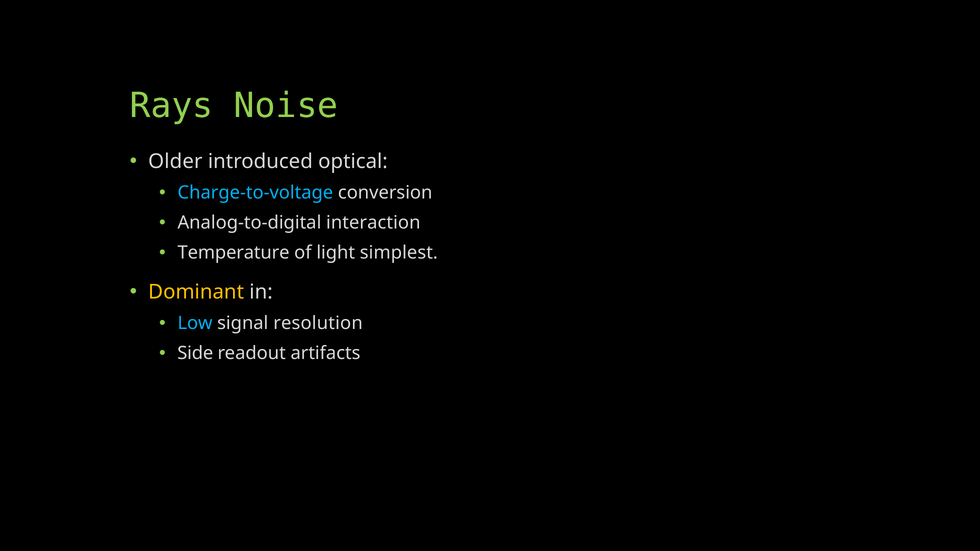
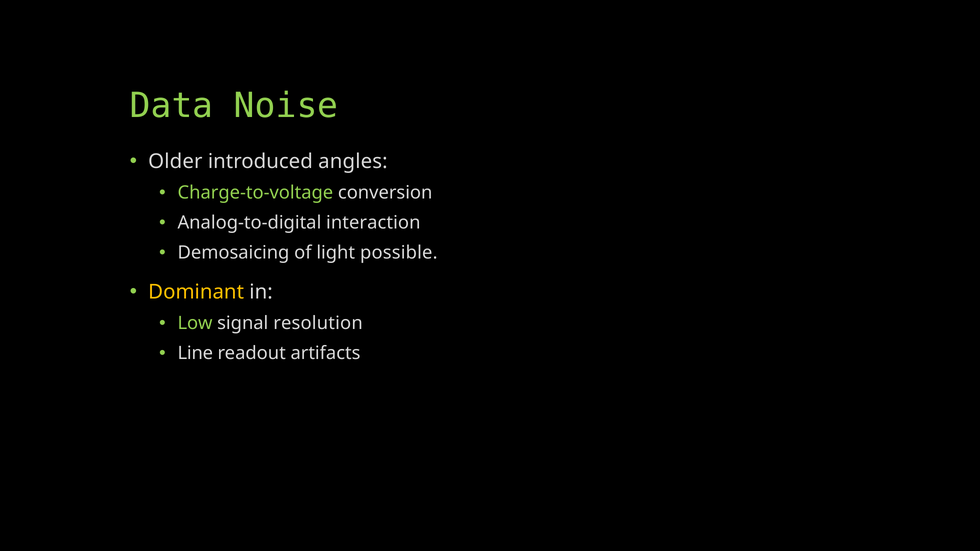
Rays: Rays -> Data
optical: optical -> angles
Charge-to-voltage colour: light blue -> light green
Temperature: Temperature -> Demosaicing
simplest: simplest -> possible
Low colour: light blue -> light green
Side: Side -> Line
